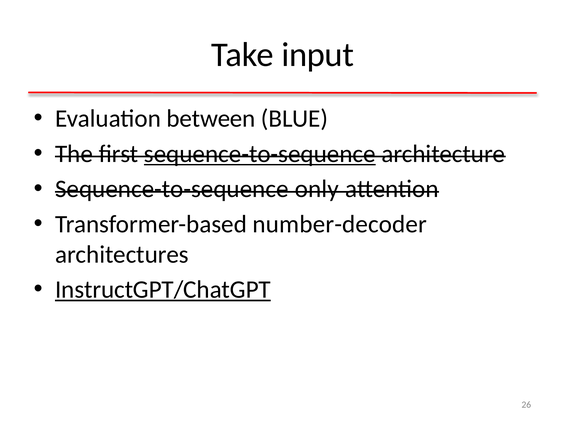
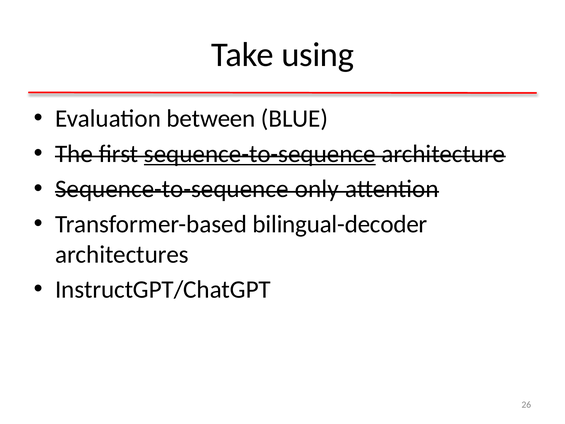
input: input -> using
number-decoder: number-decoder -> bilingual-decoder
InstructGPT/ChatGPT underline: present -> none
